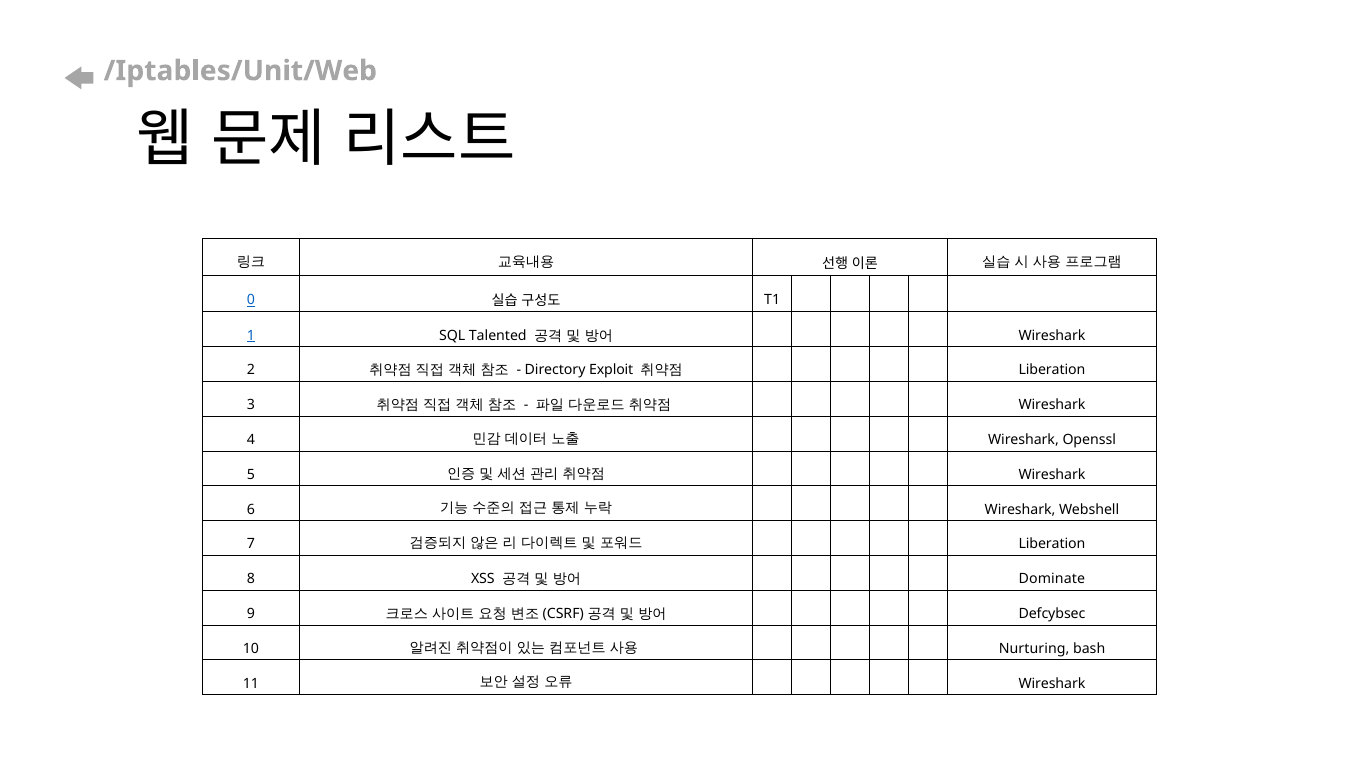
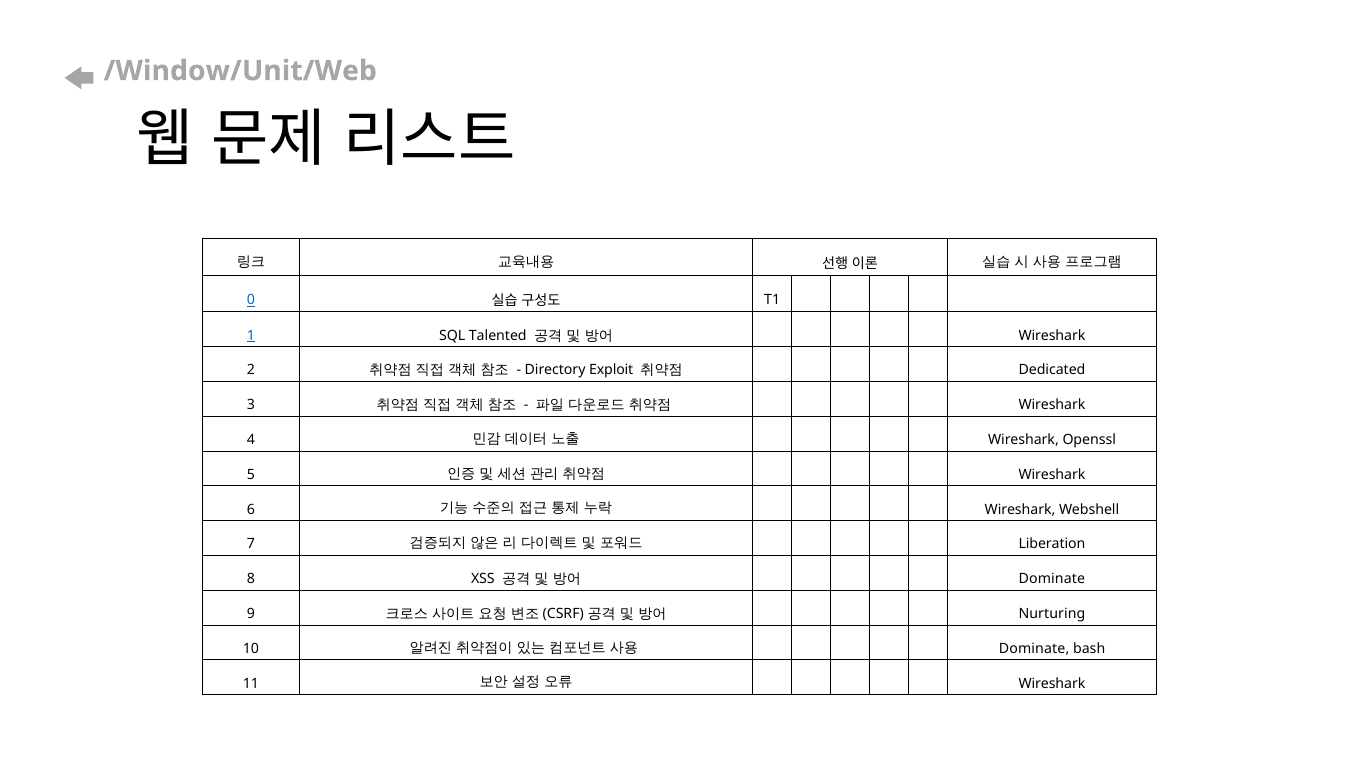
/Iptables/Unit/Web: /Iptables/Unit/Web -> /Window/Unit/Web
Liberation at (1052, 371): Liberation -> Dedicated
Defcybsec: Defcybsec -> Nurturing
Nurturing at (1034, 649): Nurturing -> Dominate
